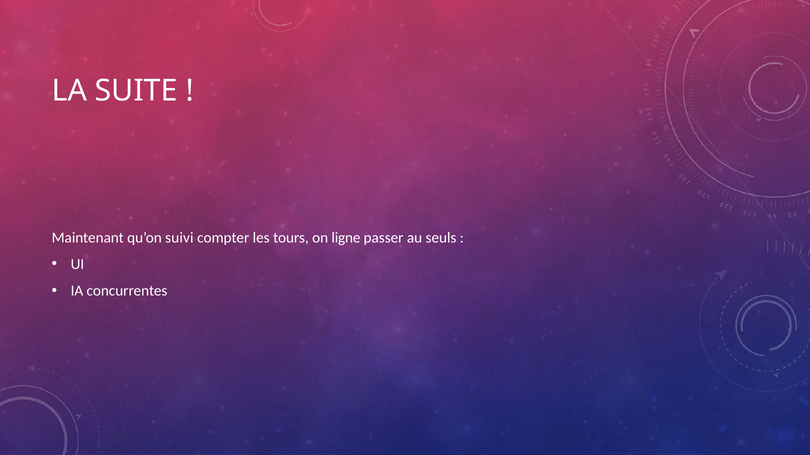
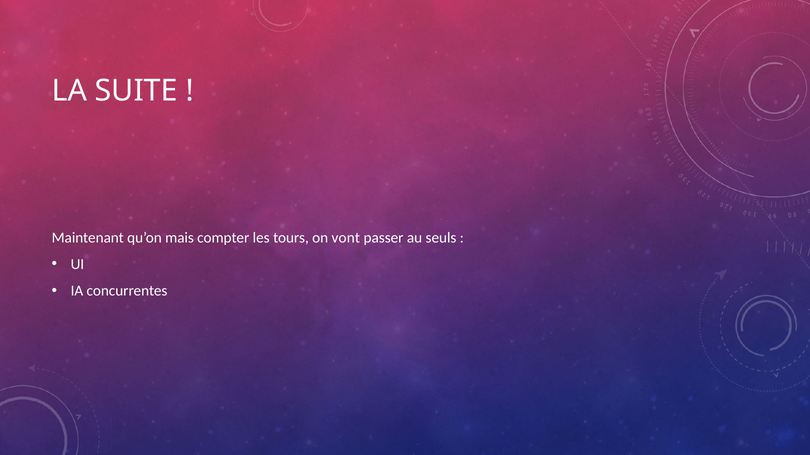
suivi: suivi -> mais
ligne: ligne -> vont
